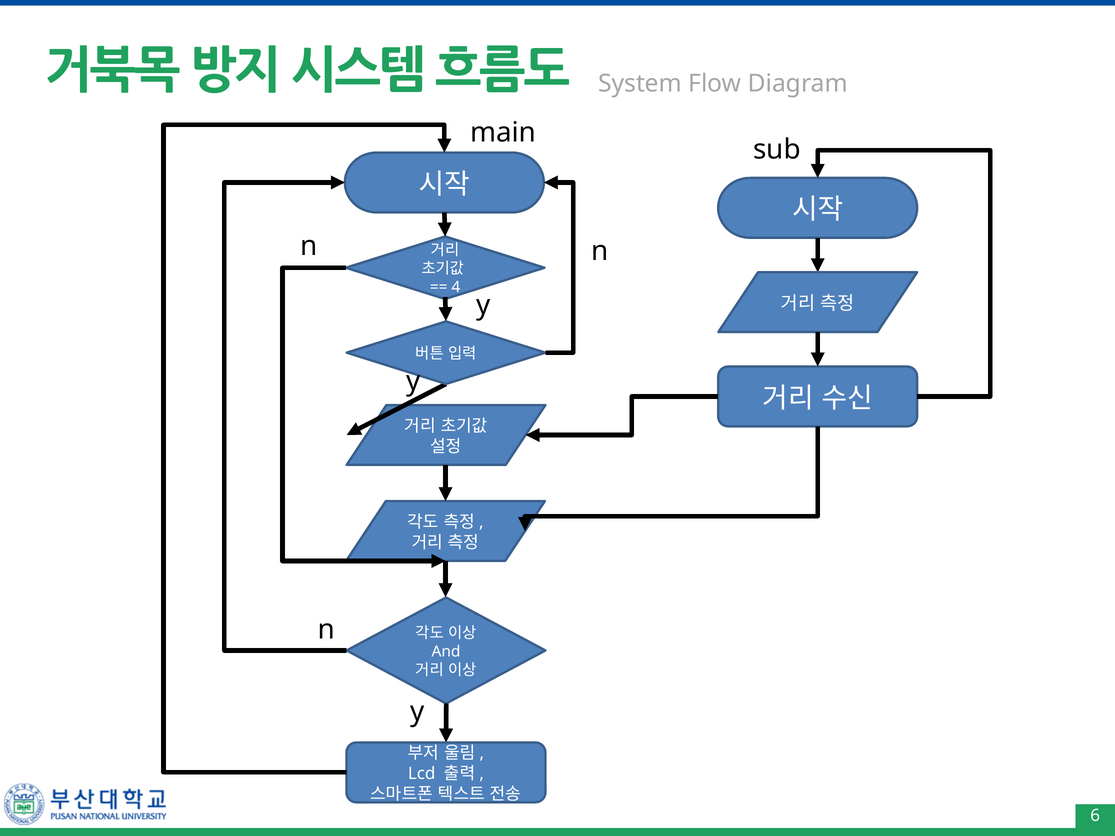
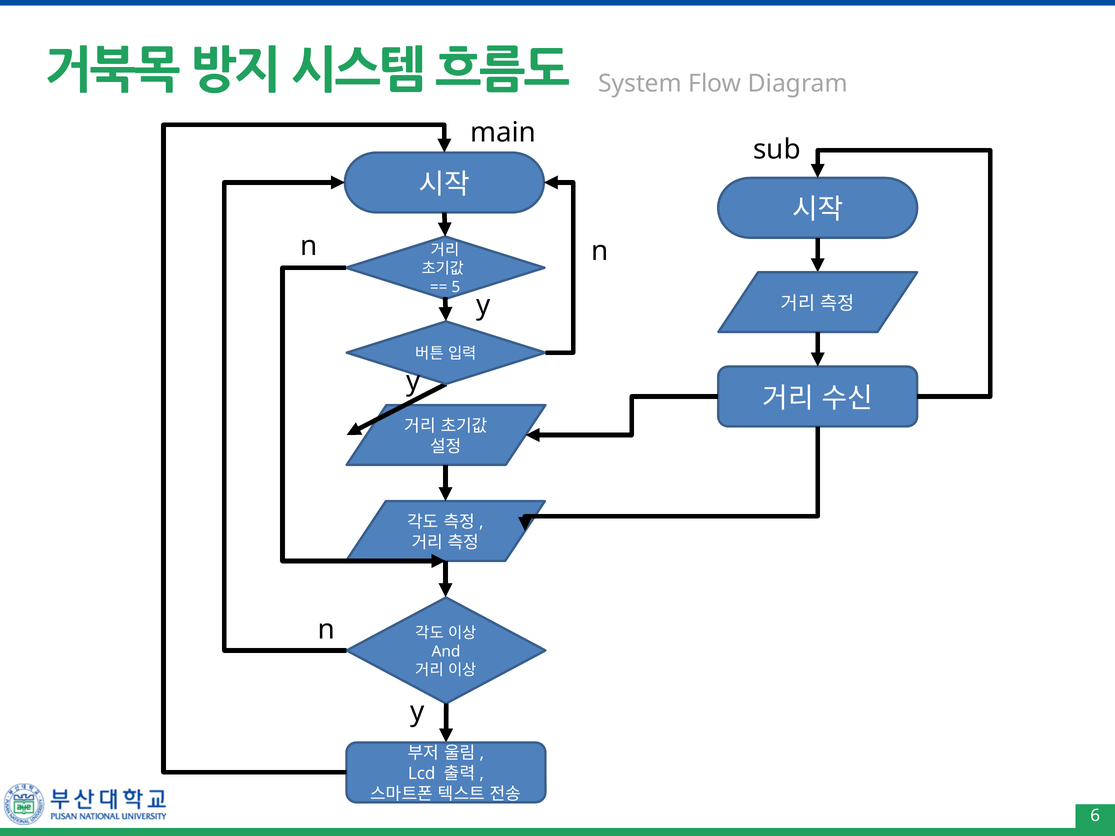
4: 4 -> 5
